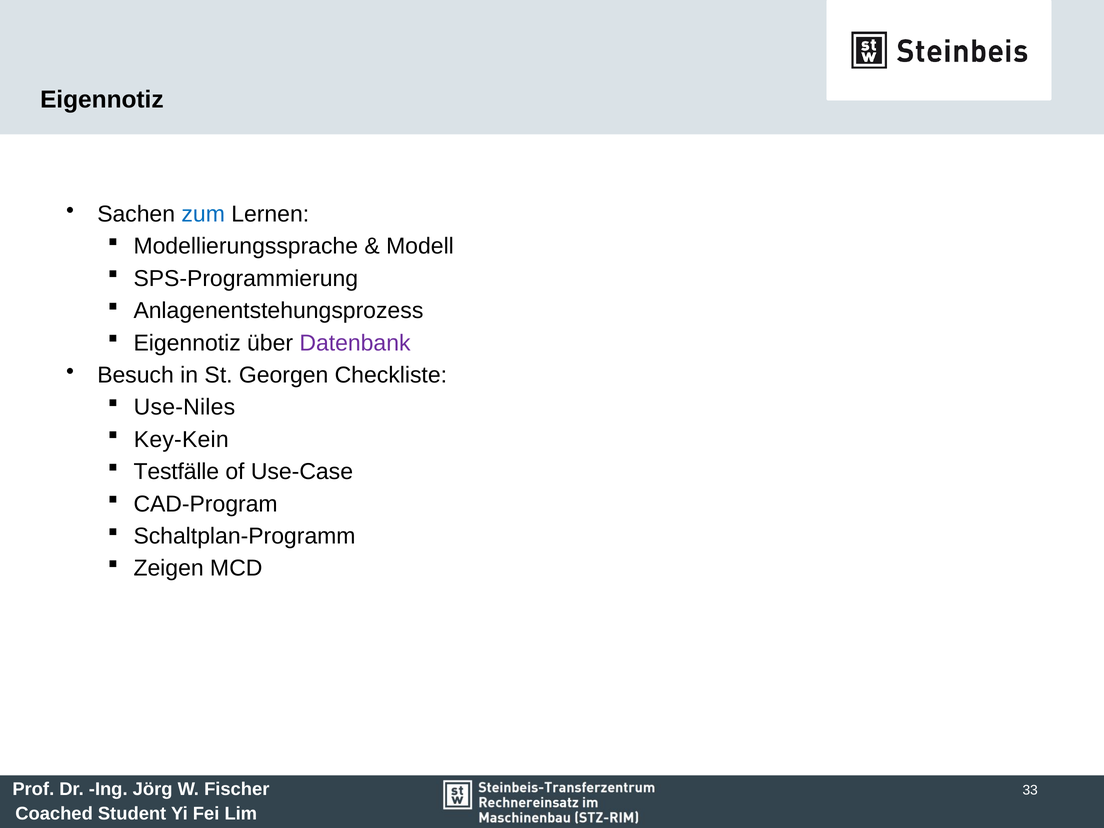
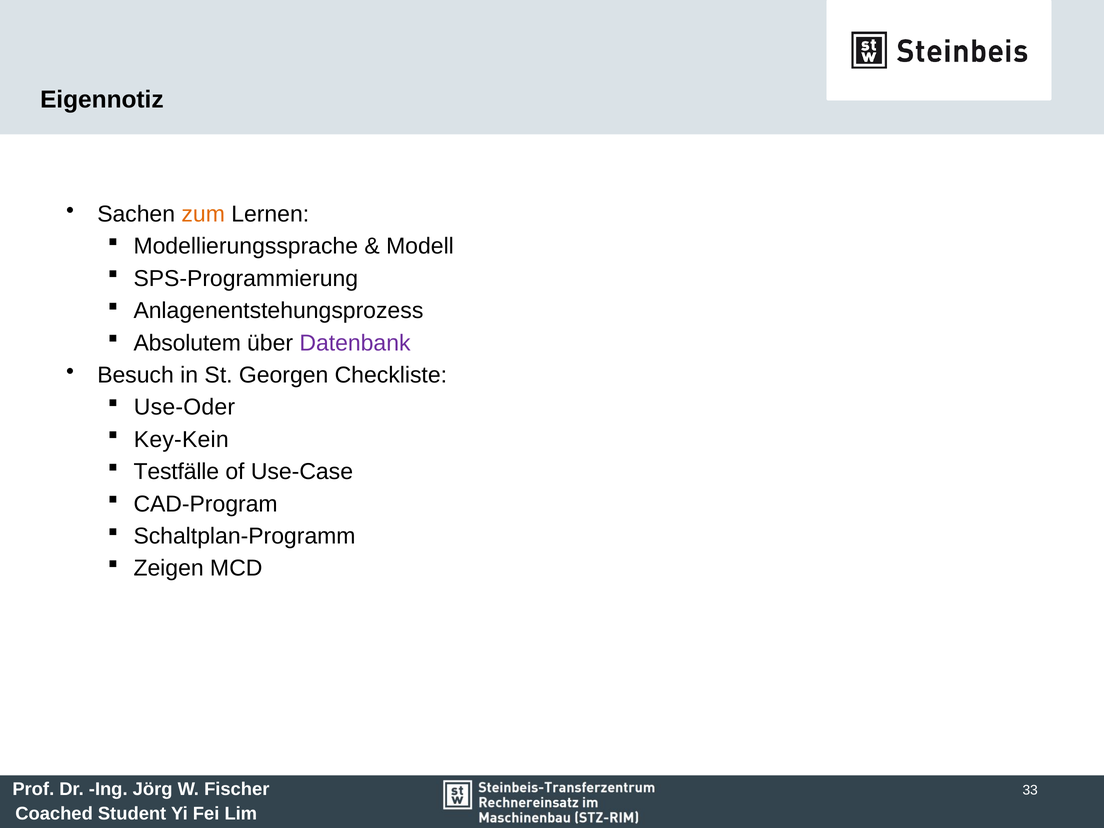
zum colour: blue -> orange
Eigennotiz at (187, 343): Eigennotiz -> Absolutem
Use-Niles: Use-Niles -> Use-Oder
